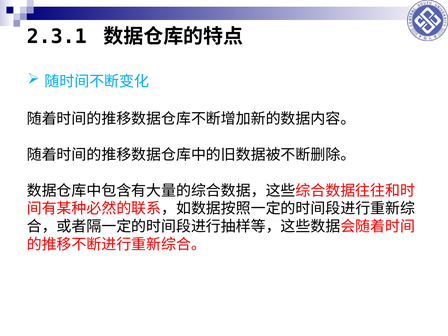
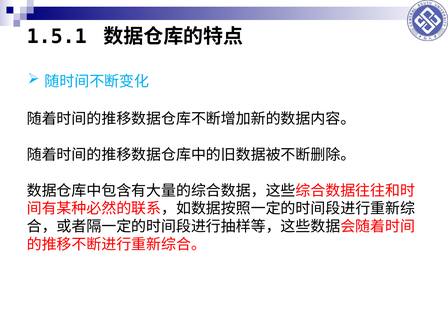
2.3.1: 2.3.1 -> 1.5.1
